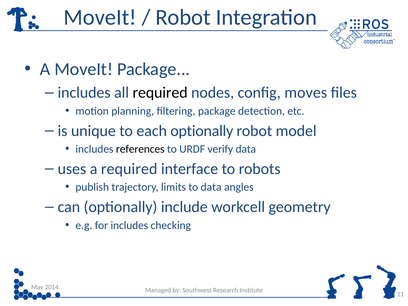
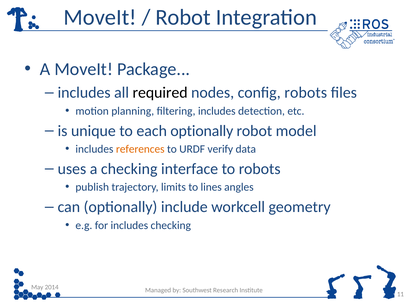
config moves: moves -> robots
filtering package: package -> includes
references colour: black -> orange
a required: required -> checking
to data: data -> lines
